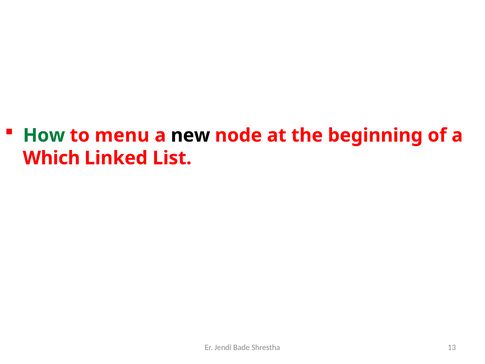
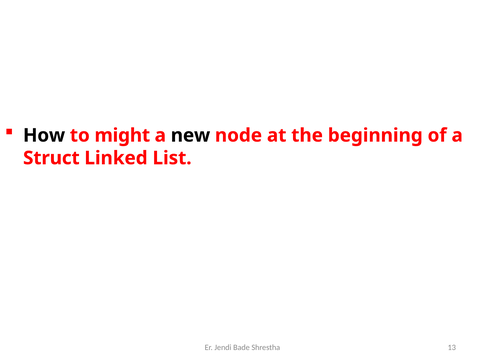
How colour: green -> black
menu: menu -> might
Which: Which -> Struct
